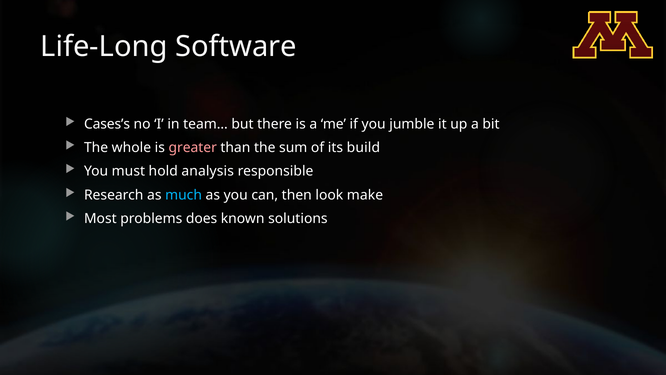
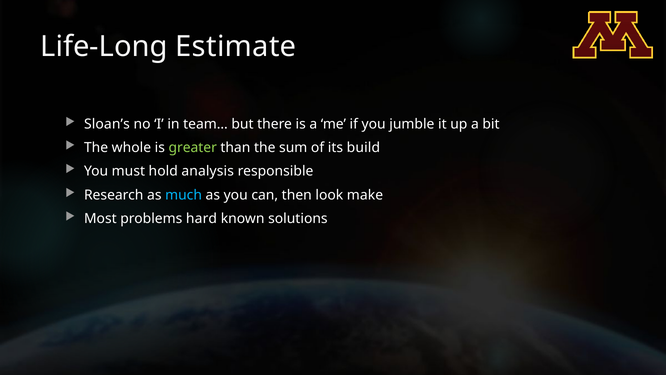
Software: Software -> Estimate
Cases’s: Cases’s -> Sloan’s
greater colour: pink -> light green
does: does -> hard
